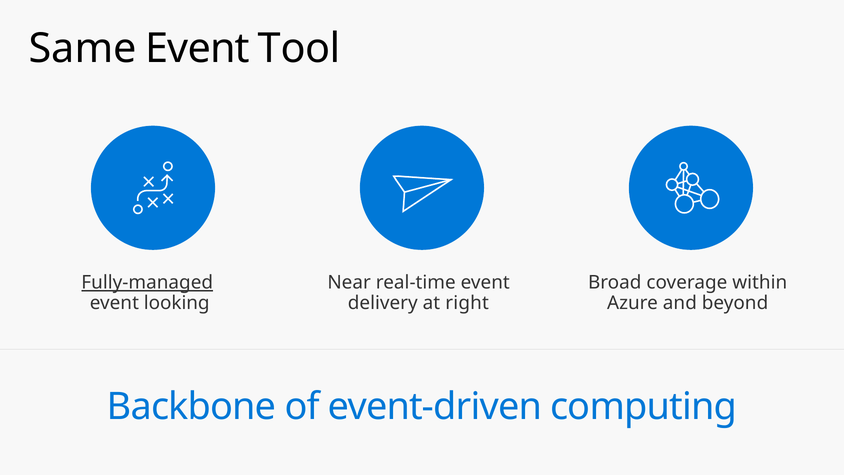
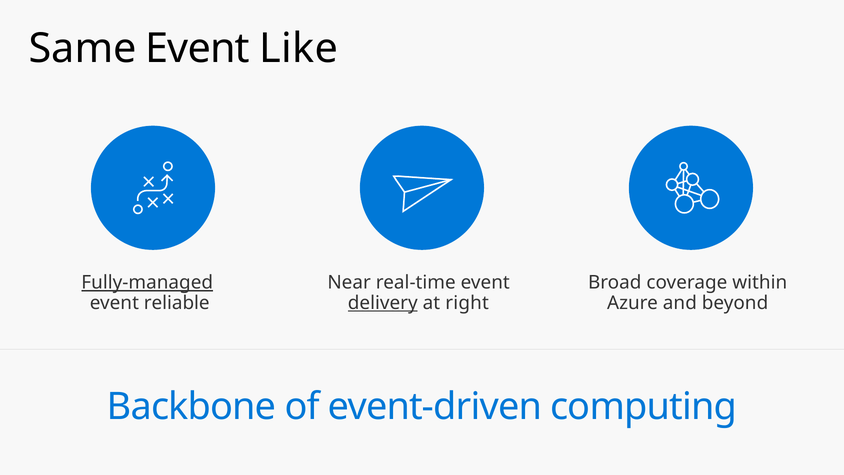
Tool: Tool -> Like
looking: looking -> reliable
delivery underline: none -> present
